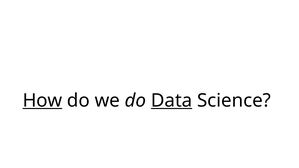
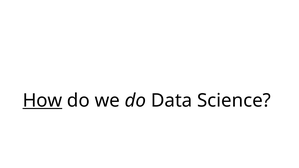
Data underline: present -> none
